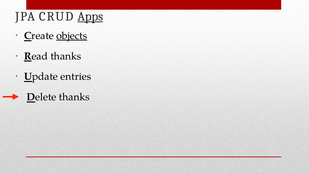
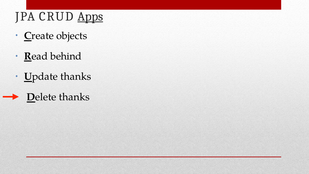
objects underline: present -> none
Read thanks: thanks -> behind
Update entries: entries -> thanks
